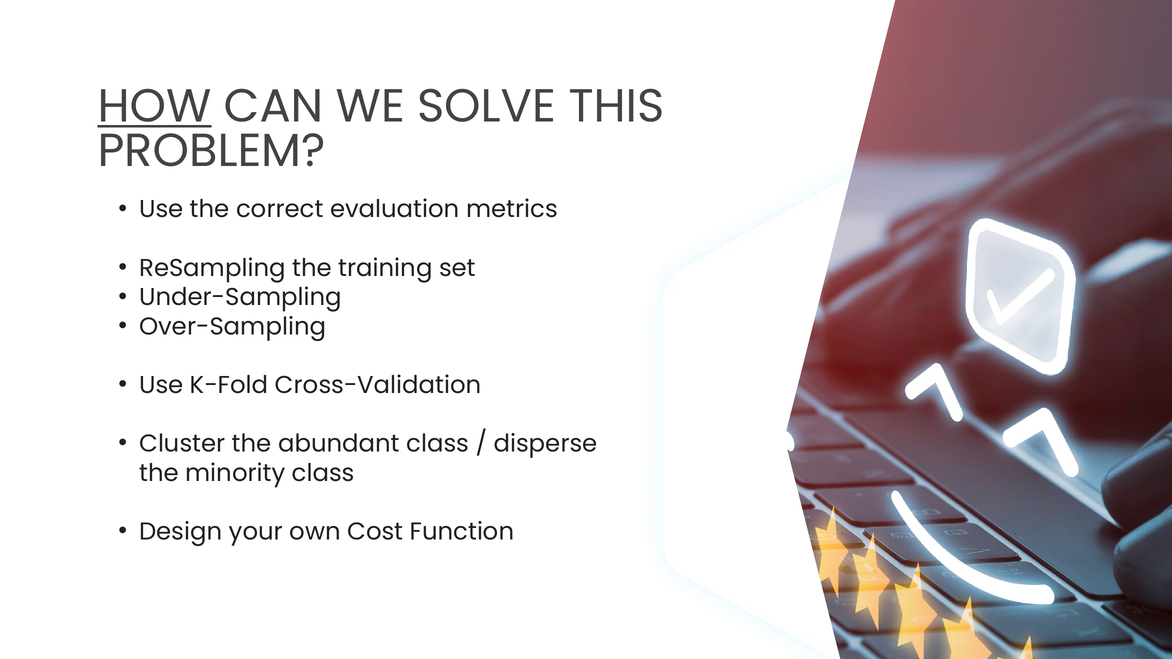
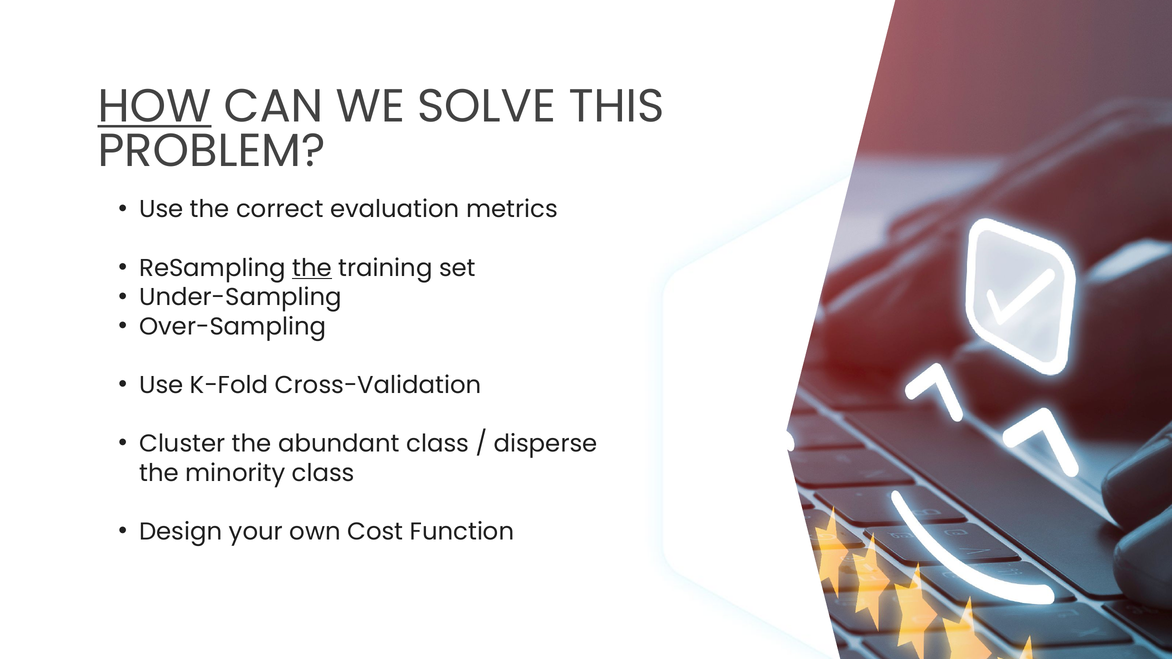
the at (312, 268) underline: none -> present
